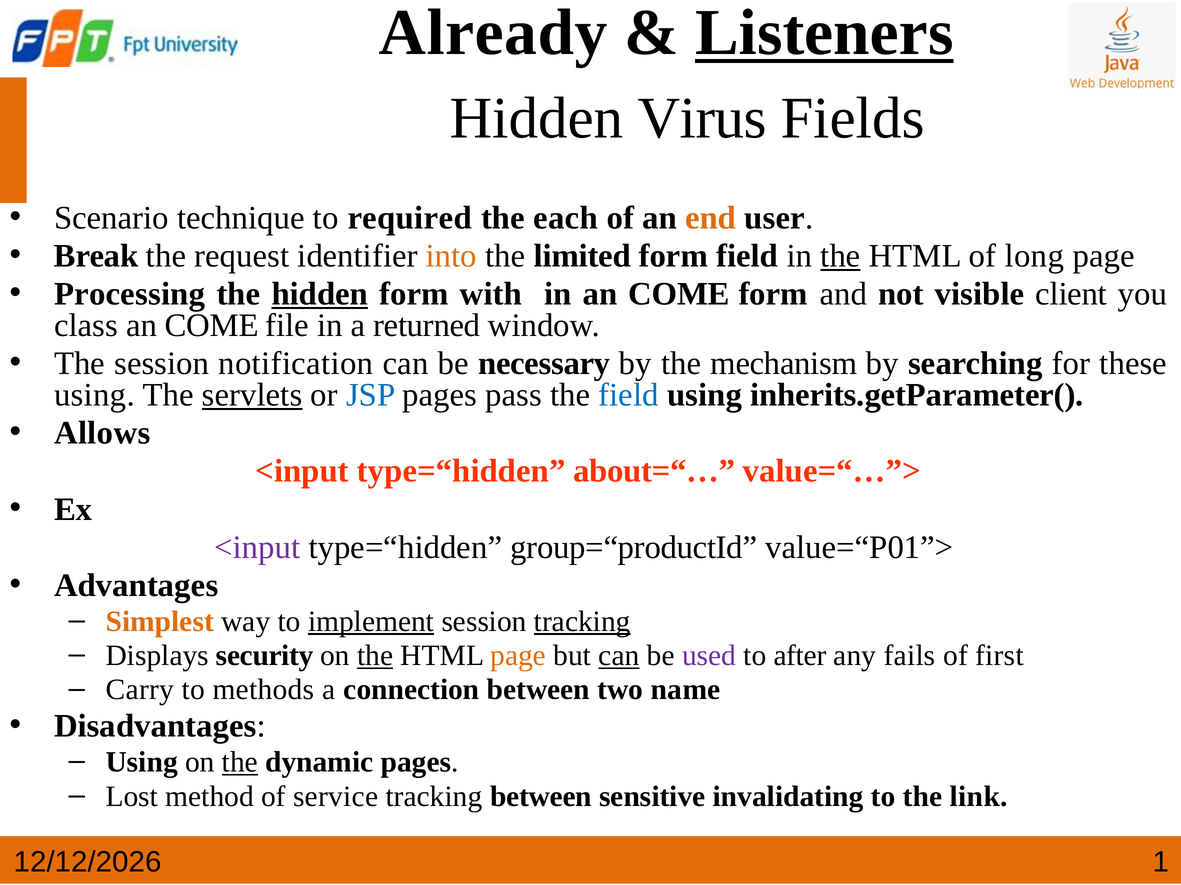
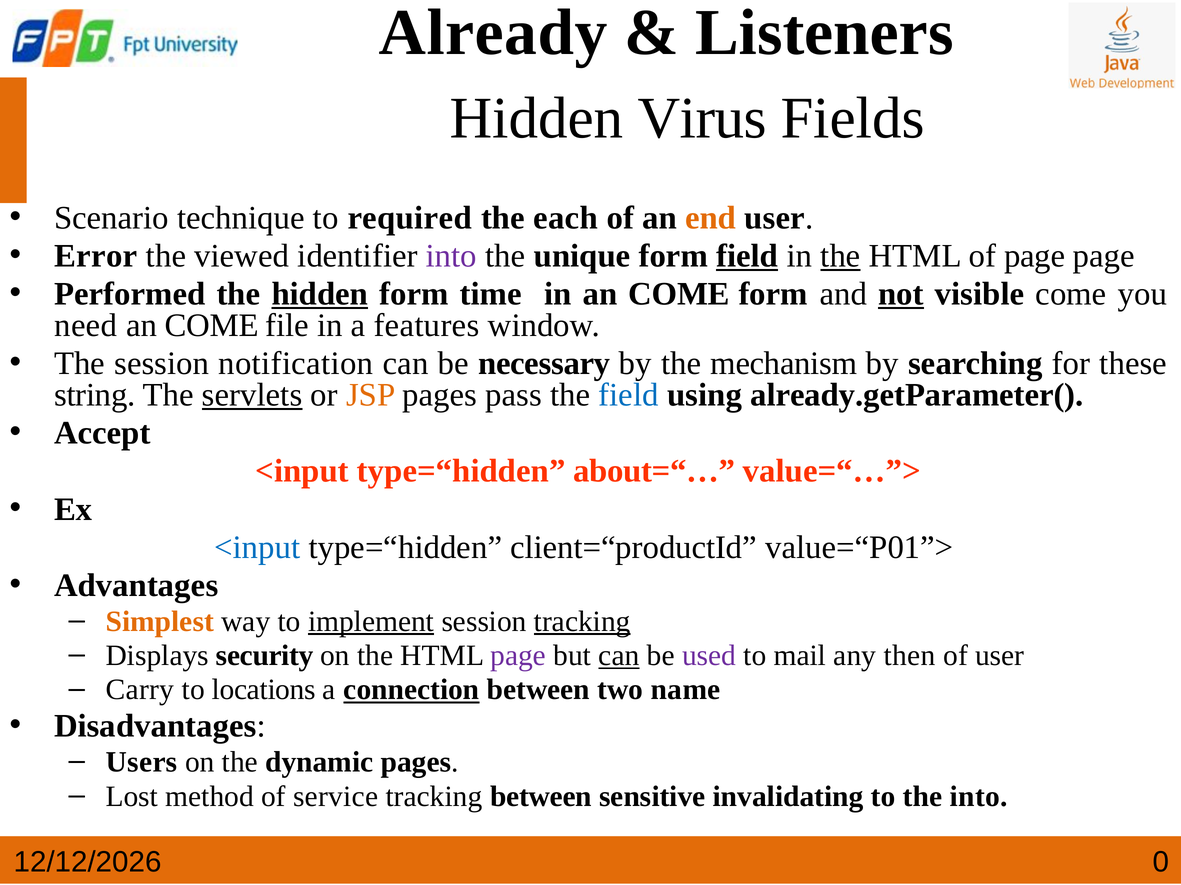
Listeners underline: present -> none
Break: Break -> Error
request: request -> viewed
into at (451, 256) colour: orange -> purple
limited: limited -> unique
field at (747, 256) underline: none -> present
of long: long -> page
Processing: Processing -> Performed
with: with -> time
not underline: none -> present
visible client: client -> come
class: class -> need
returned: returned -> features
using at (94, 395): using -> string
JSP colour: blue -> orange
inherits.getParameter(: inherits.getParameter( -> already.getParameter(
Allows: Allows -> Accept
<input at (257, 548) colour: purple -> blue
group=“productId: group=“productId -> client=“productId
the at (375, 656) underline: present -> none
page at (518, 656) colour: orange -> purple
after: after -> mail
fails: fails -> then
of first: first -> user
methods: methods -> locations
connection underline: none -> present
Using at (142, 763): Using -> Users
the at (240, 763) underline: present -> none
the link: link -> into
1: 1 -> 0
